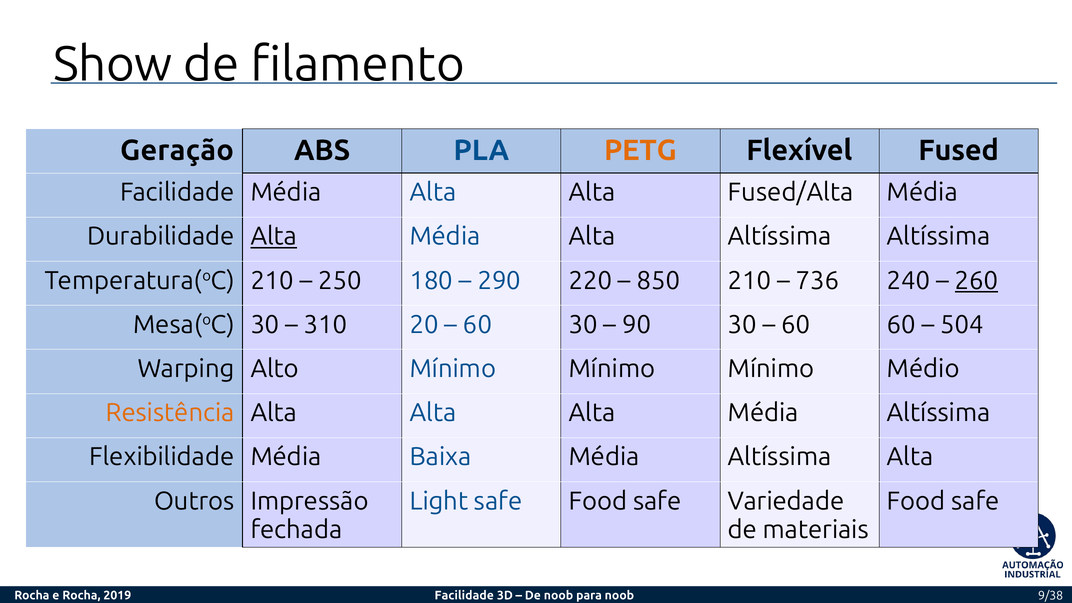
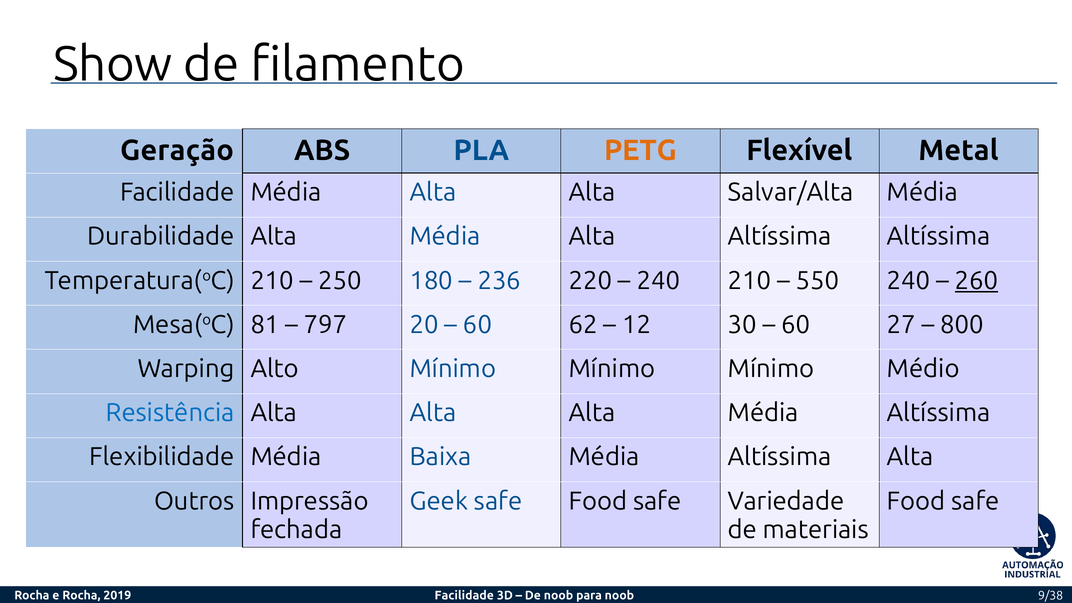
Fused: Fused -> Metal
Fused/Alta: Fused/Alta -> Salvar/Alta
Alta at (274, 237) underline: present -> none
290: 290 -> 236
850 at (658, 281): 850 -> 240
736: 736 -> 550
Mesa(oC 30: 30 -> 81
310: 310 -> 797
60 30: 30 -> 62
90: 90 -> 12
60 60: 60 -> 27
504: 504 -> 800
Resistência colour: orange -> blue
Light: Light -> Geek
